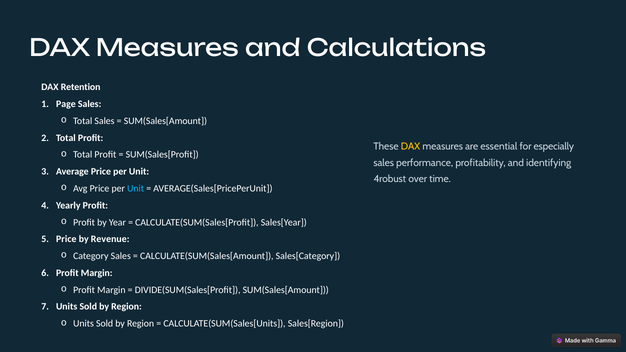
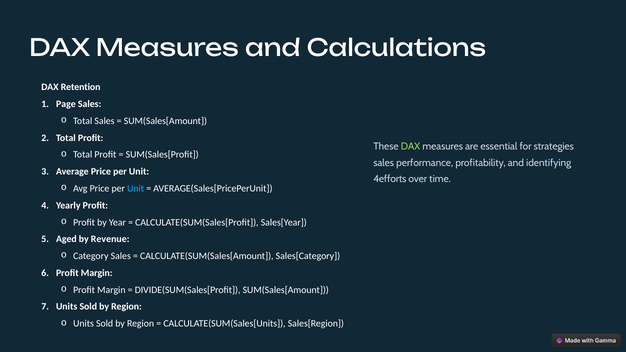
DAX at (410, 146) colour: yellow -> light green
especially: especially -> strategies
4robust: 4robust -> 4efforts
Price at (66, 239): Price -> Aged
